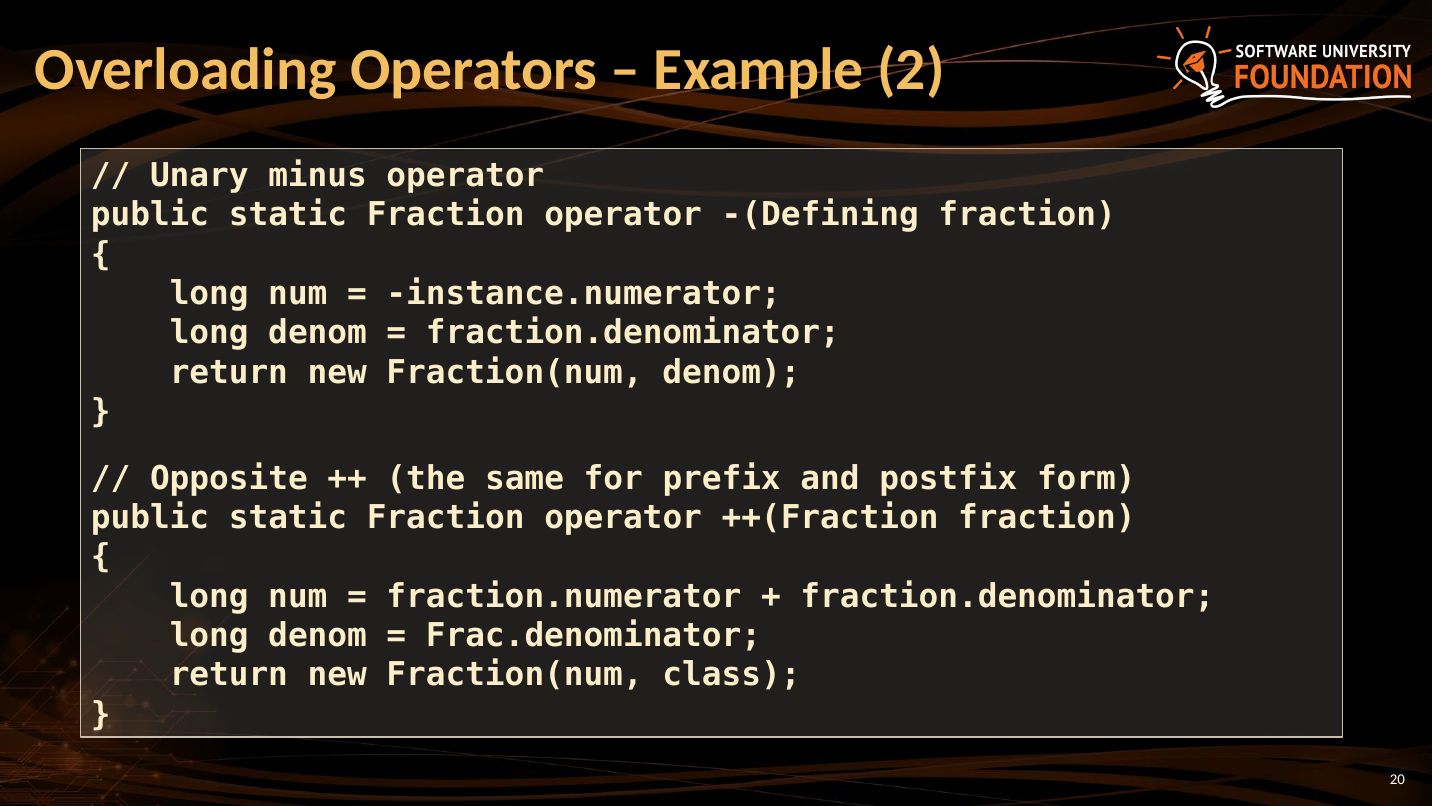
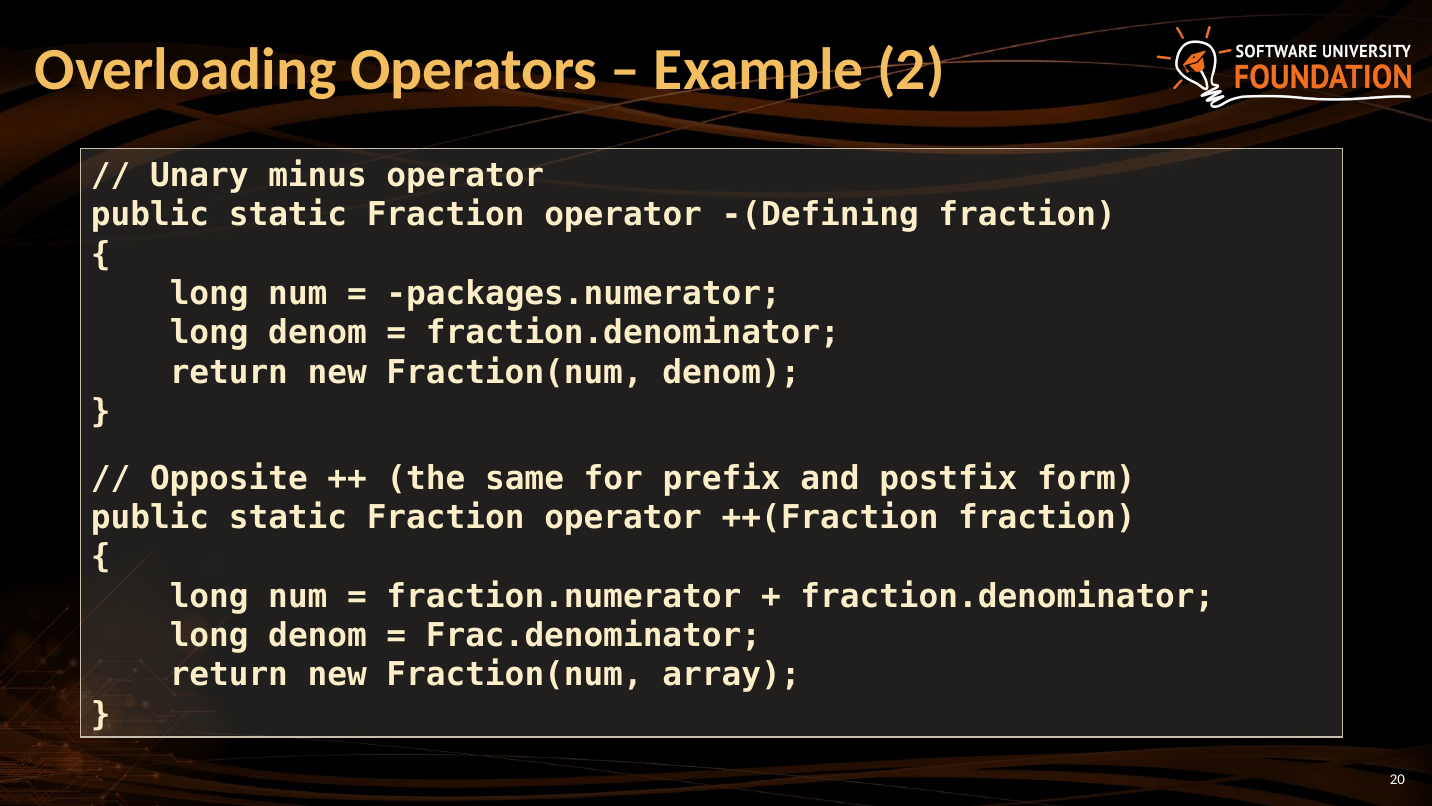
instance.numerator: instance.numerator -> packages.numerator
class: class -> array
